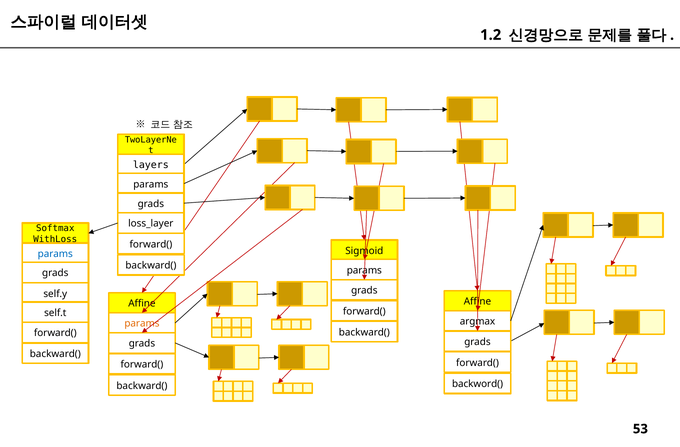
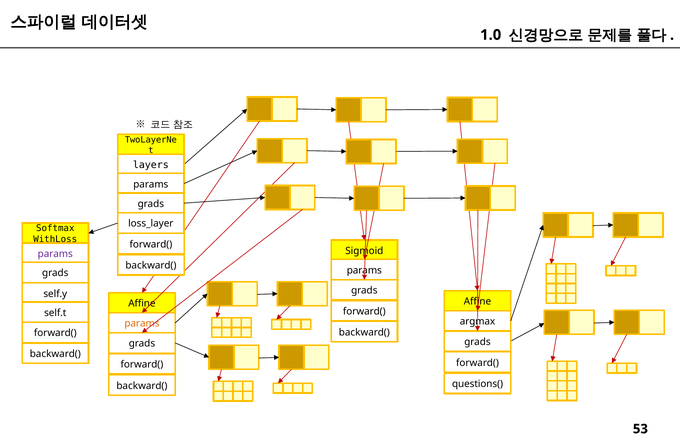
1.2: 1.2 -> 1.0
params at (55, 254) colour: blue -> purple
backword(: backword( -> questions(
